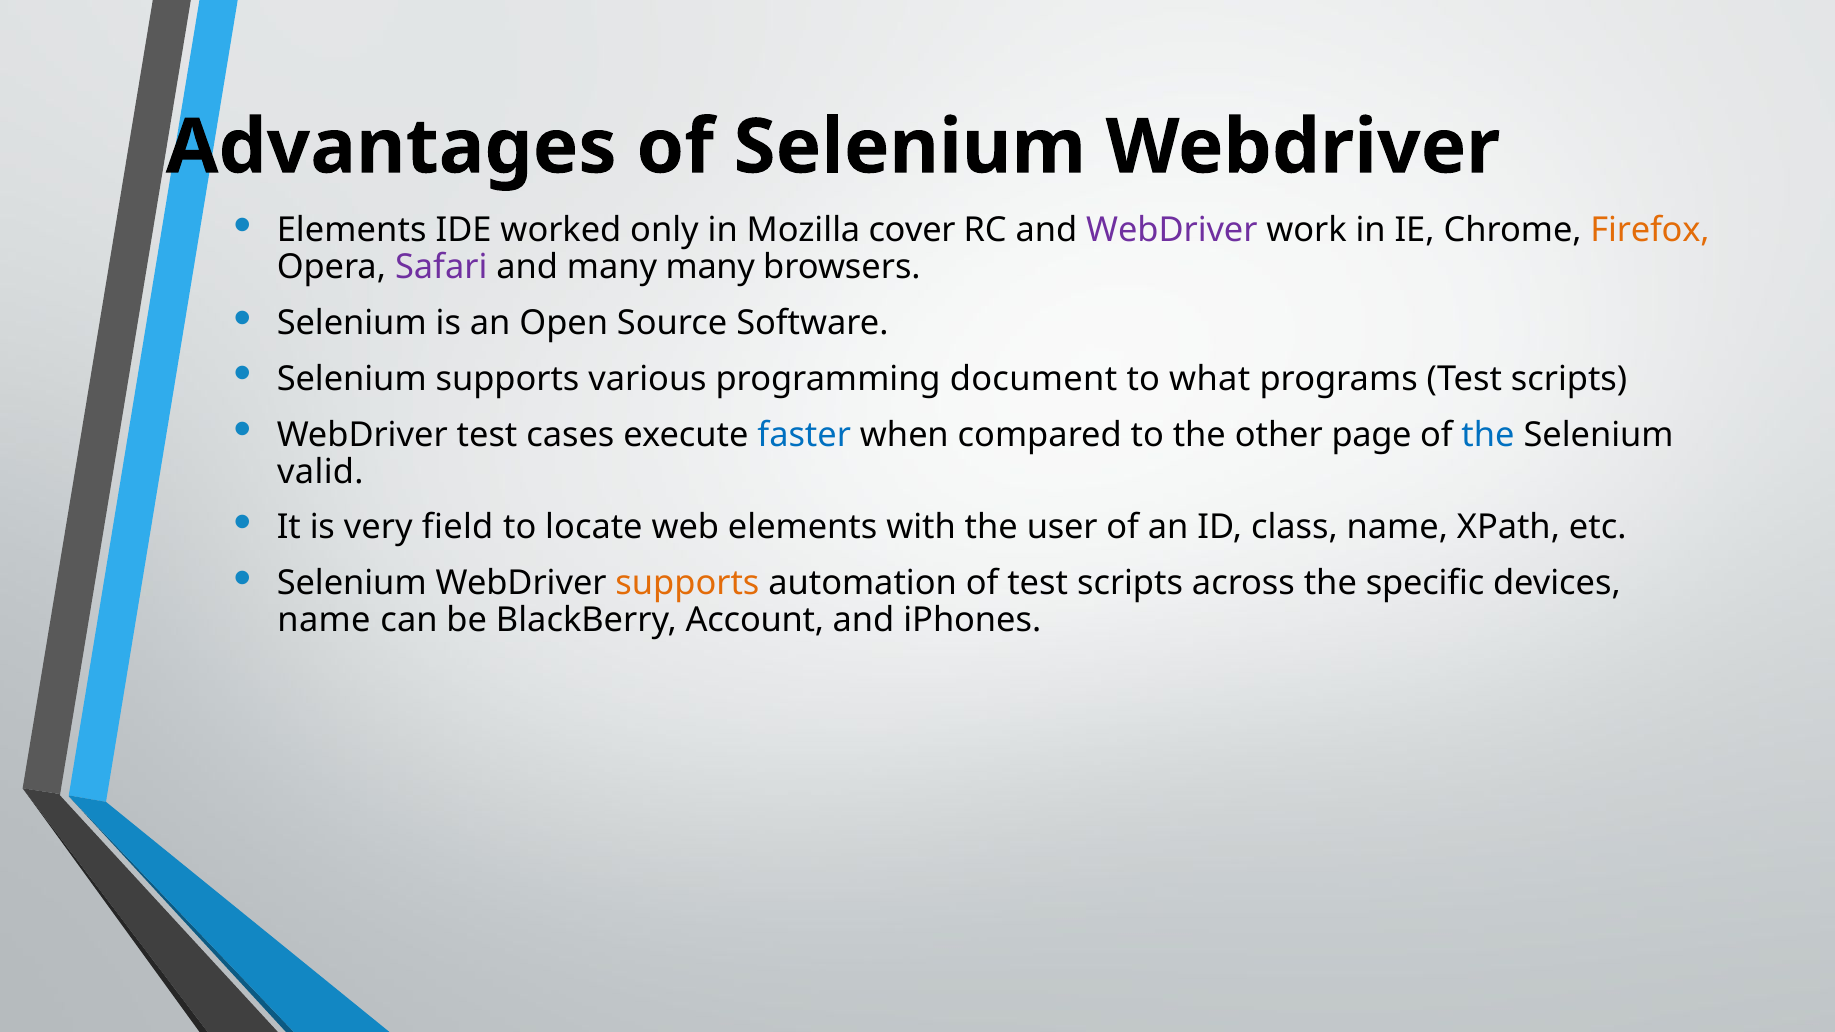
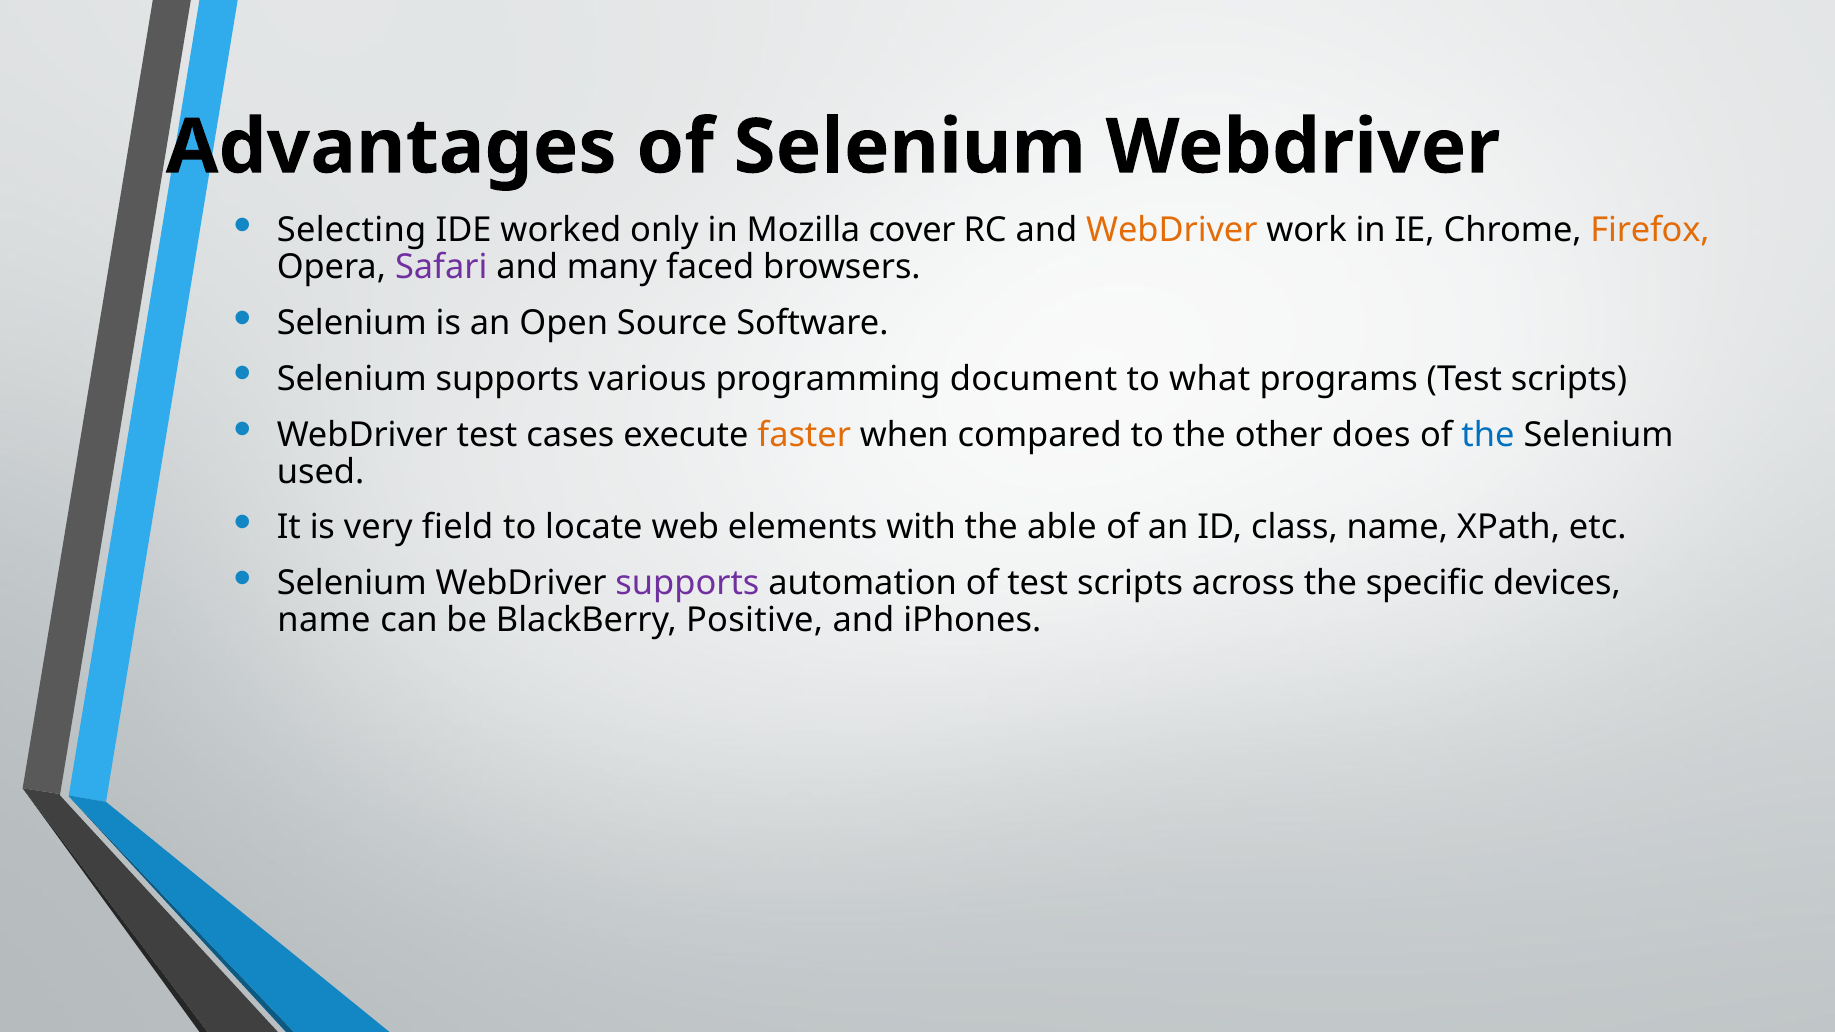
Elements at (352, 231): Elements -> Selecting
WebDriver at (1172, 231) colour: purple -> orange
many many: many -> faced
faster colour: blue -> orange
page: page -> does
valid: valid -> used
user: user -> able
supports at (687, 583) colour: orange -> purple
Account: Account -> Positive
